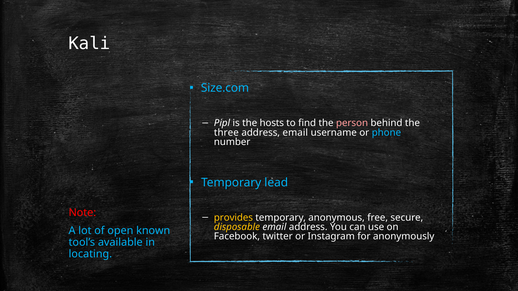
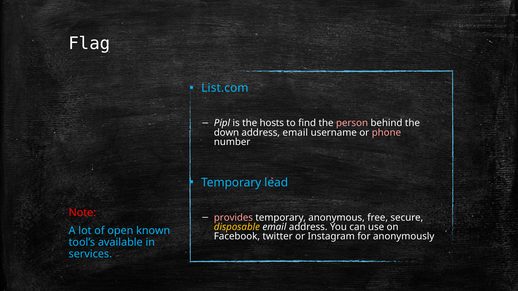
Kali: Kali -> Flag
Size.com: Size.com -> List.com
three: three -> down
phone colour: light blue -> pink
provides colour: yellow -> pink
locating: locating -> services
